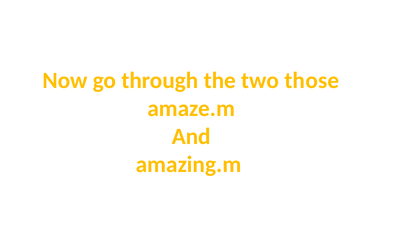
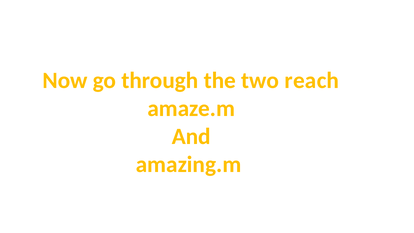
those: those -> reach
